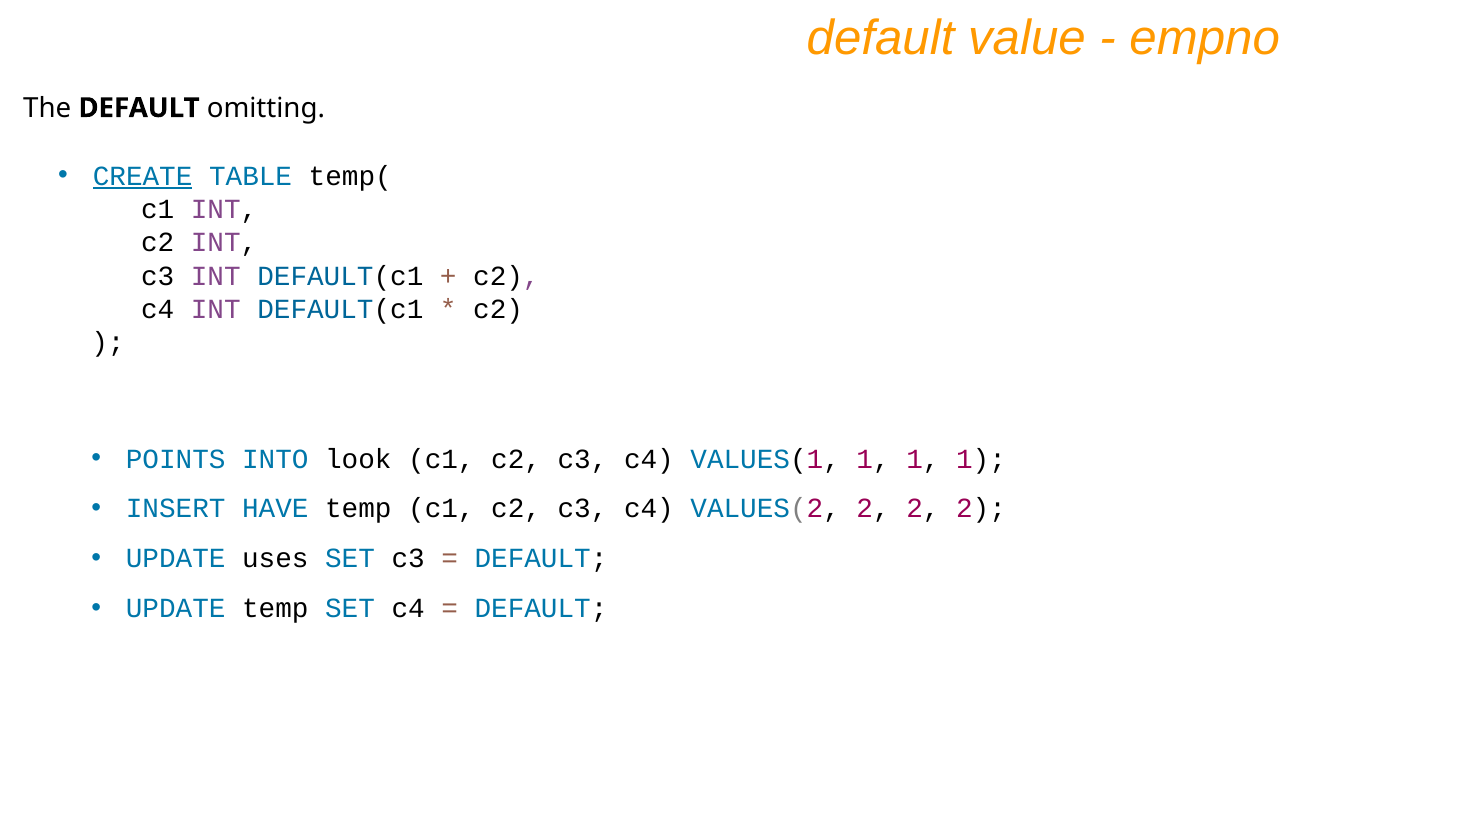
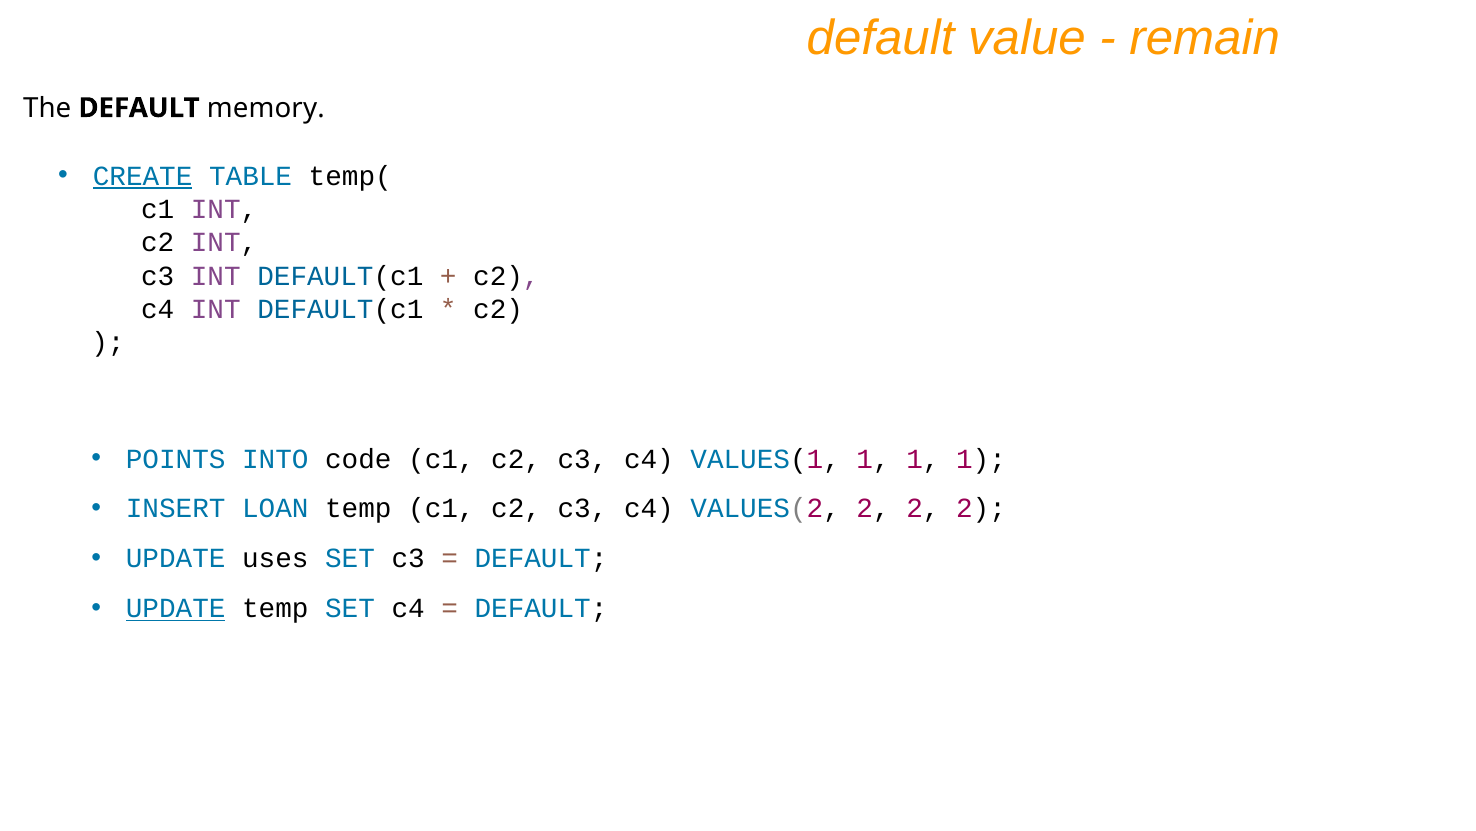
empno: empno -> remain
omitting: omitting -> memory
look: look -> code
HAVE: HAVE -> LOAN
UPDATE at (176, 608) underline: none -> present
